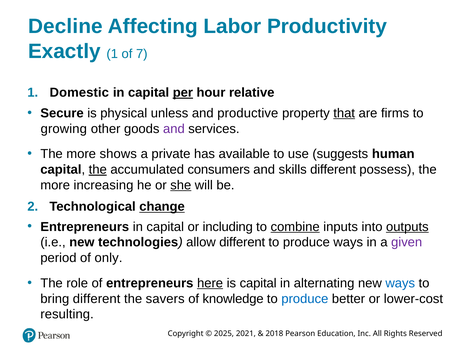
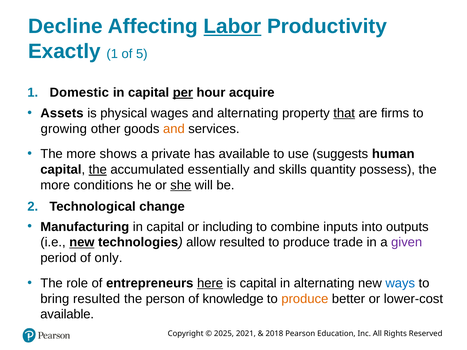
Labor underline: none -> present
7: 7 -> 5
relative: relative -> acquire
Secure: Secure -> Assets
unless: unless -> wages
and productive: productive -> alternating
and at (174, 129) colour: purple -> orange
consumers: consumers -> essentially
skills different: different -> quantity
increasing: increasing -> conditions
change underline: present -> none
Entrepreneurs at (85, 227): Entrepreneurs -> Manufacturing
combine underline: present -> none
outputs underline: present -> none
new at (82, 242) underline: none -> present
allow different: different -> resulted
produce ways: ways -> trade
bring different: different -> resulted
savers: savers -> person
produce at (305, 299) colour: blue -> orange
resulting at (67, 315): resulting -> available
